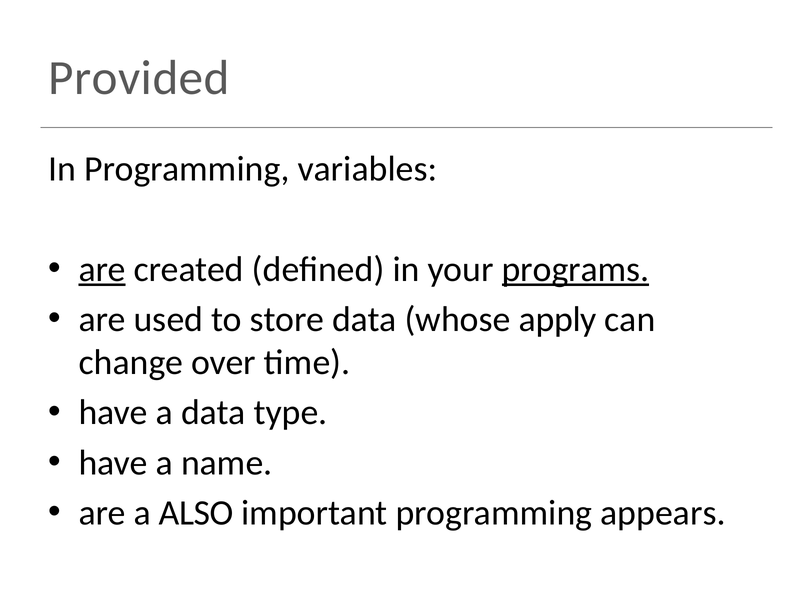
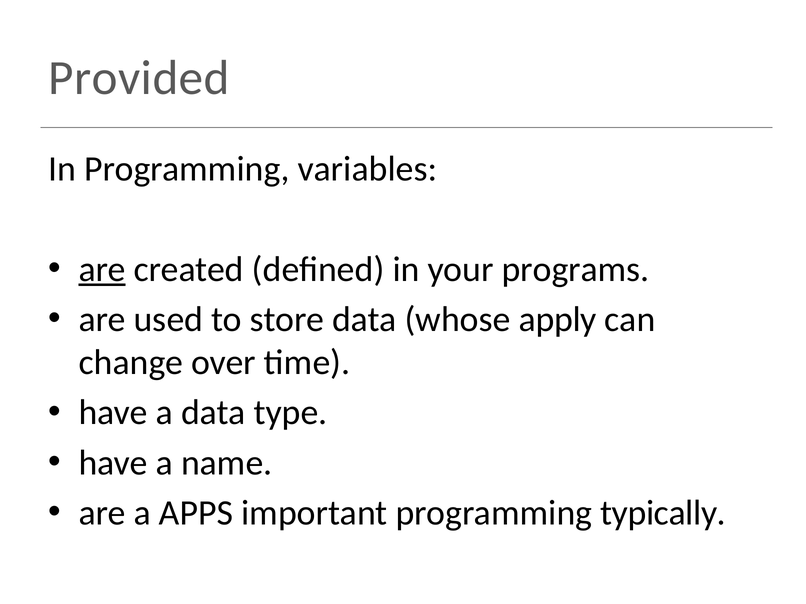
programs underline: present -> none
ALSO: ALSO -> APPS
appears: appears -> typically
